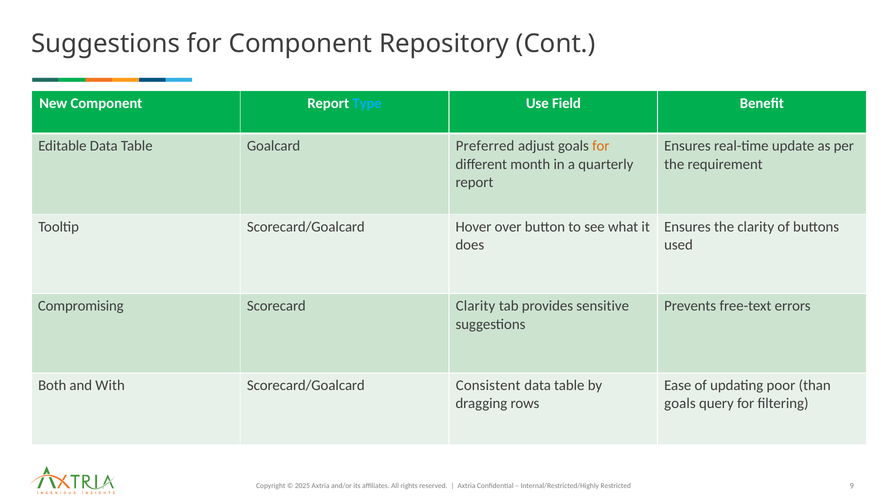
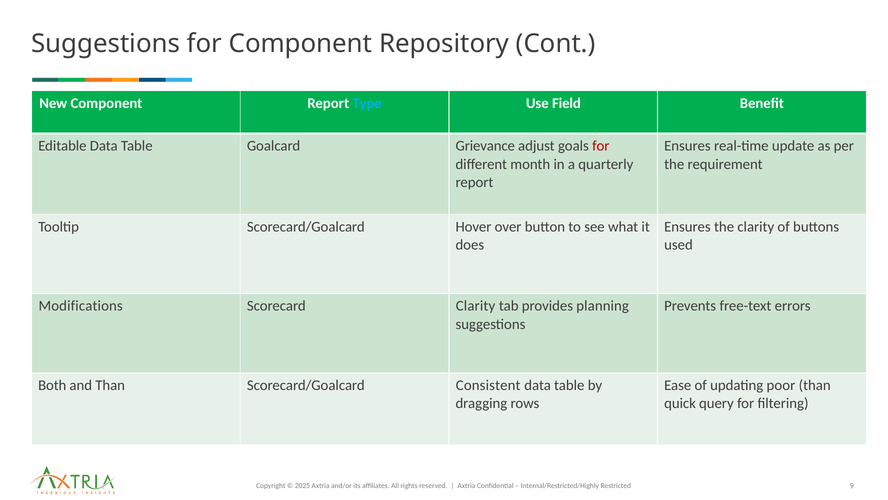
Preferred: Preferred -> Grievance
for at (601, 146) colour: orange -> red
Compromising: Compromising -> Modifications
sensitive: sensitive -> planning
and With: With -> Than
goals at (680, 403): goals -> quick
